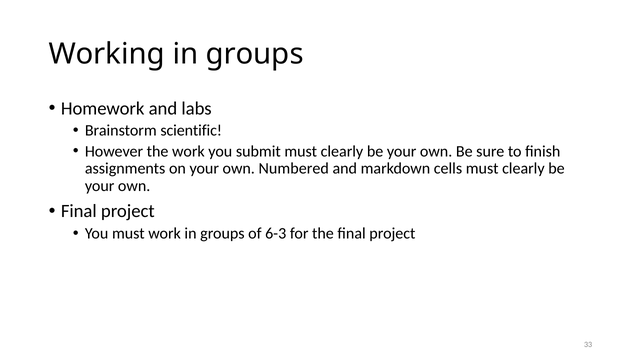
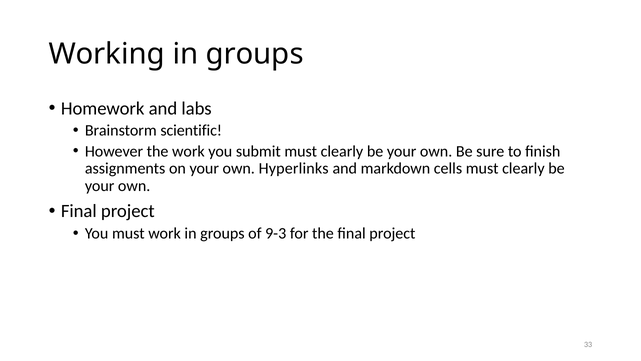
Numbered: Numbered -> Hyperlinks
6-3: 6-3 -> 9-3
